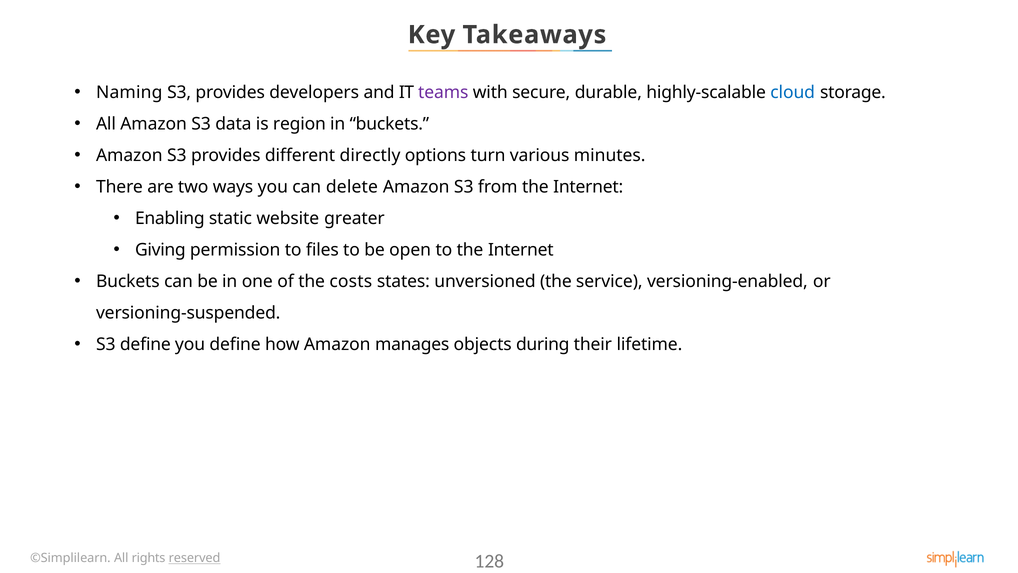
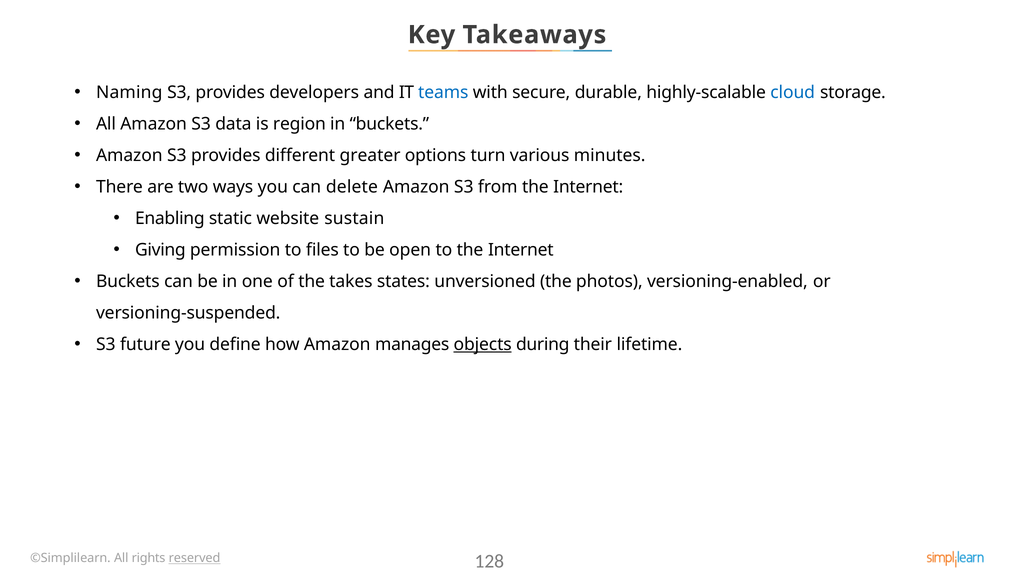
teams colour: purple -> blue
directly: directly -> greater
greater: greater -> sustain
costs: costs -> takes
service: service -> photos
S3 define: define -> future
objects underline: none -> present
